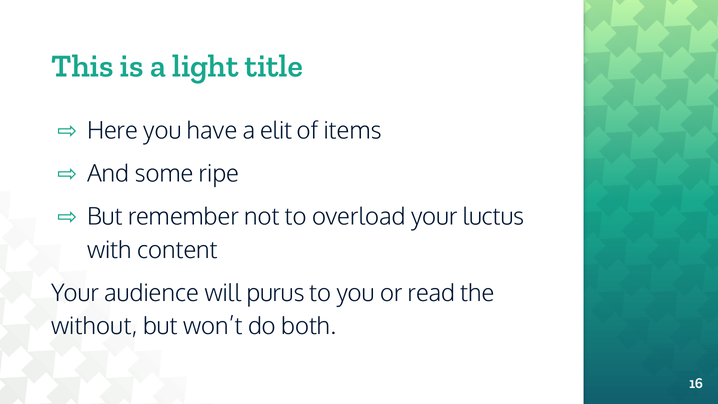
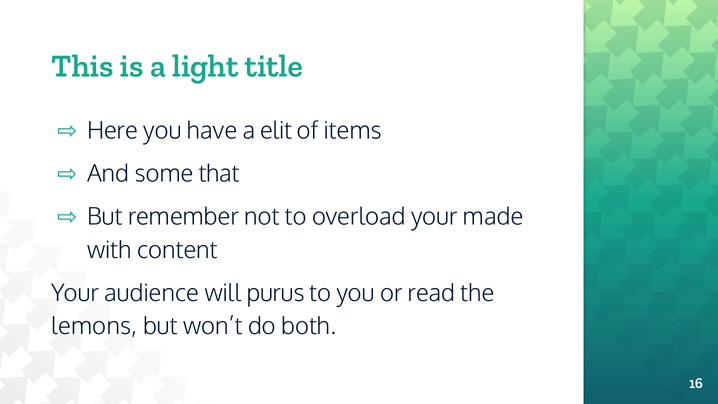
ripe: ripe -> that
luctus: luctus -> made
without: without -> lemons
